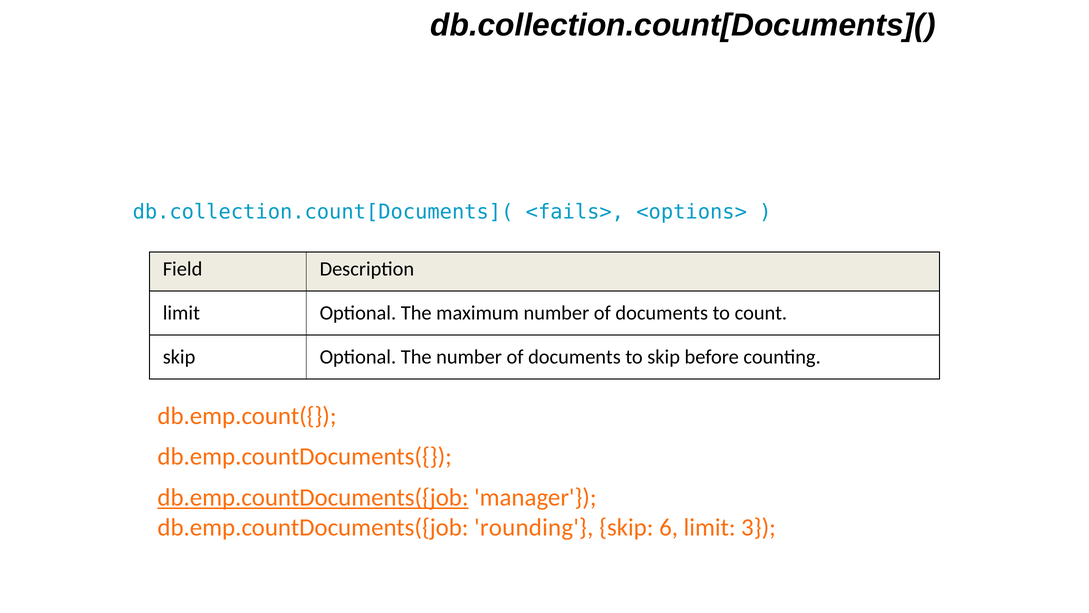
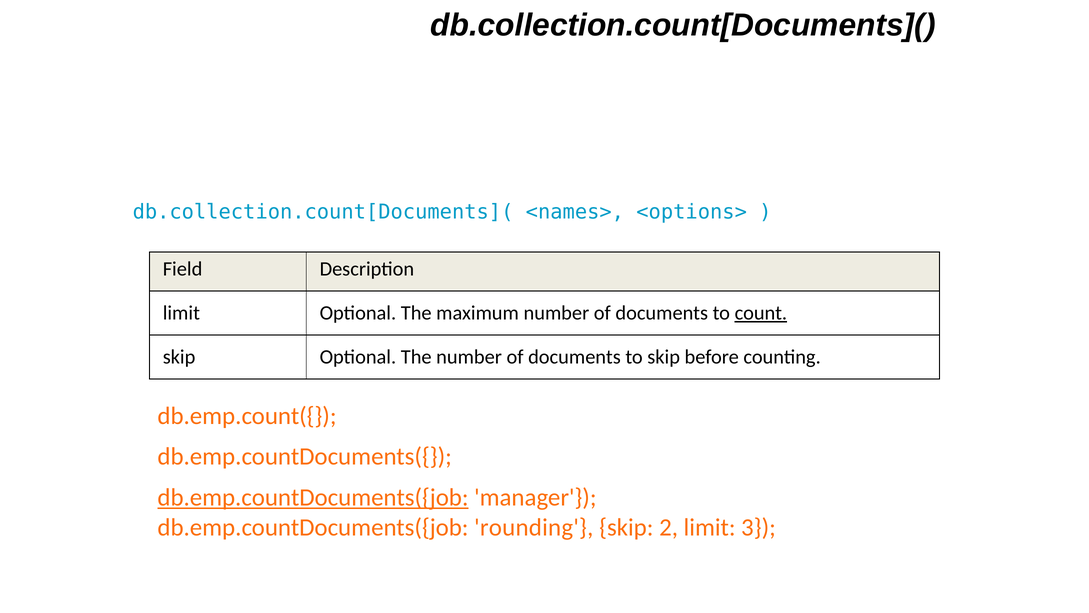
<fails>: <fails> -> <names>
count underline: none -> present
6: 6 -> 2
